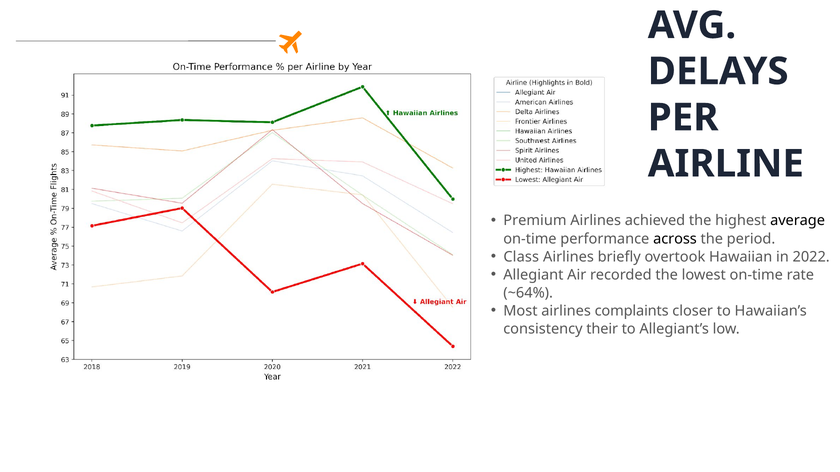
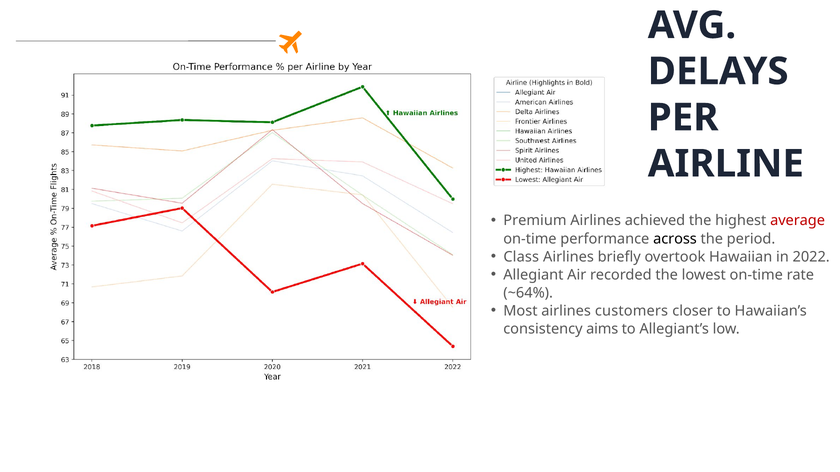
average colour: black -> red
complaints: complaints -> customers
their: their -> aims
